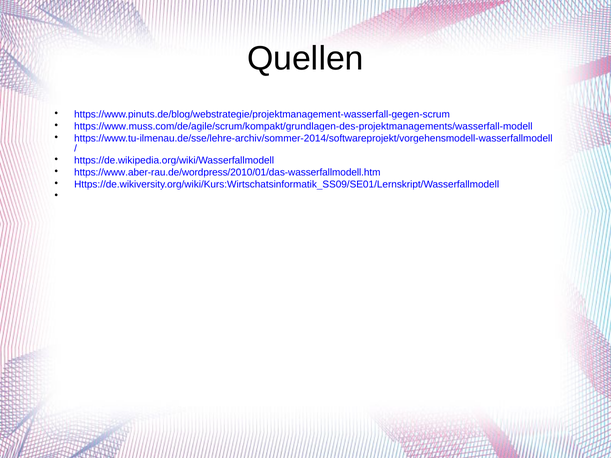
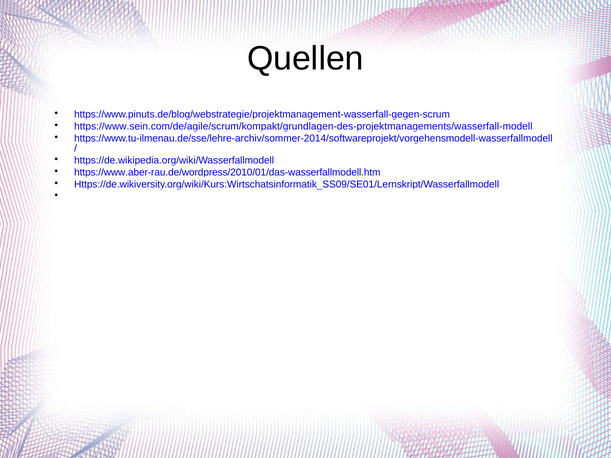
https://www.muss.com/de/agile/scrum/kompakt/grundlagen-des-projektmanagements/wasserfall-modell: https://www.muss.com/de/agile/scrum/kompakt/grundlagen-des-projektmanagements/wasserfall-modell -> https://www.sein.com/de/agile/scrum/kompakt/grundlagen-des-projektmanagements/wasserfall-modell
